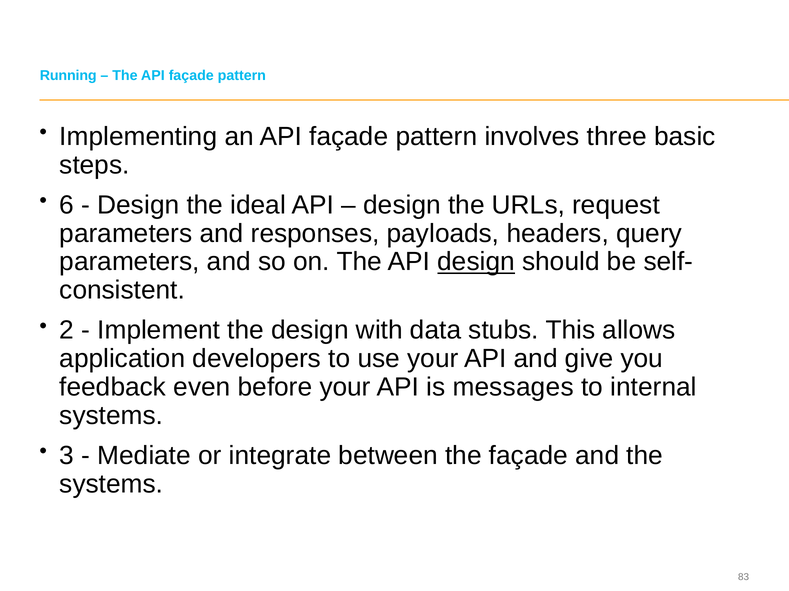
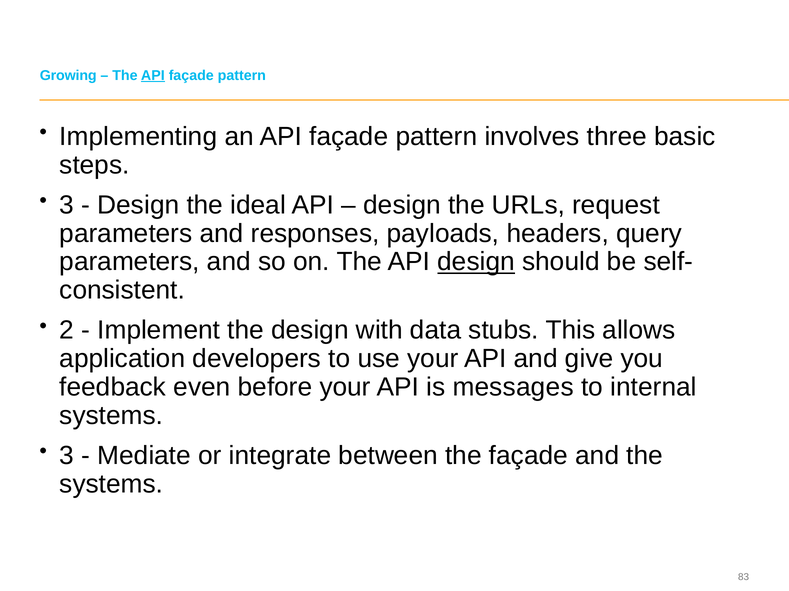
Running: Running -> Growing
API at (153, 76) underline: none -> present
6 at (67, 205): 6 -> 3
